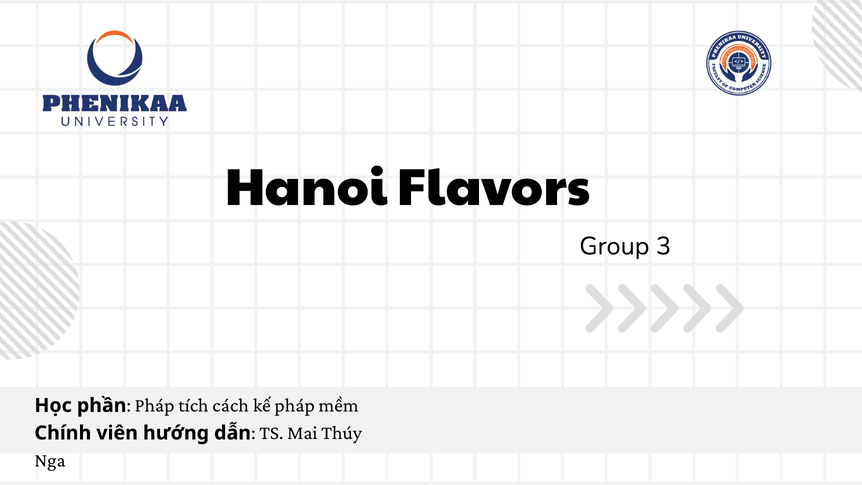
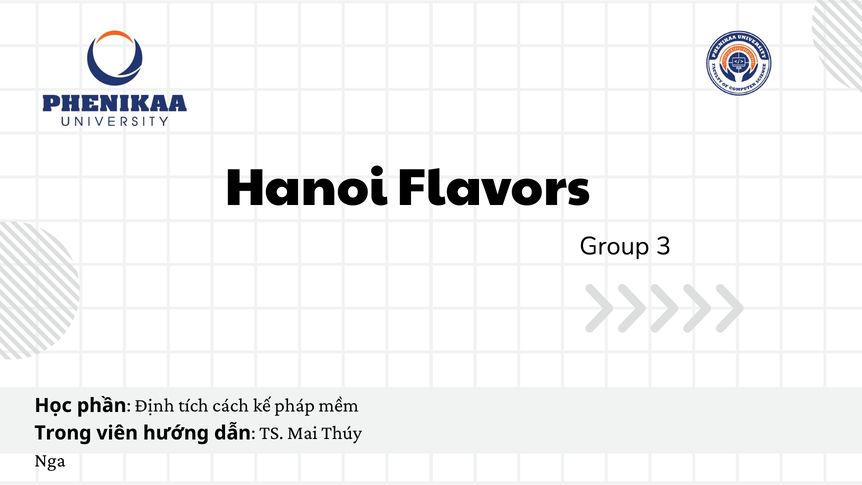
Pháp at (155, 405): Pháp -> Định
Chính: Chính -> Trọng
